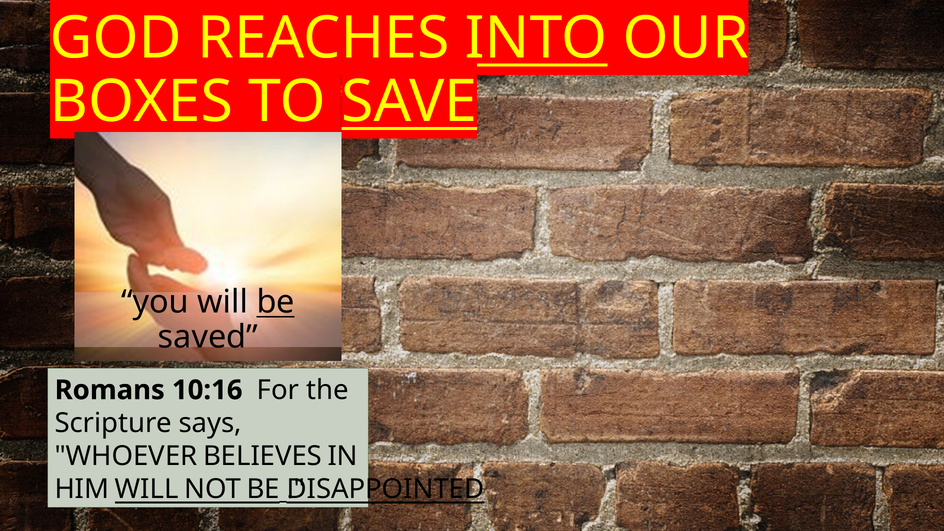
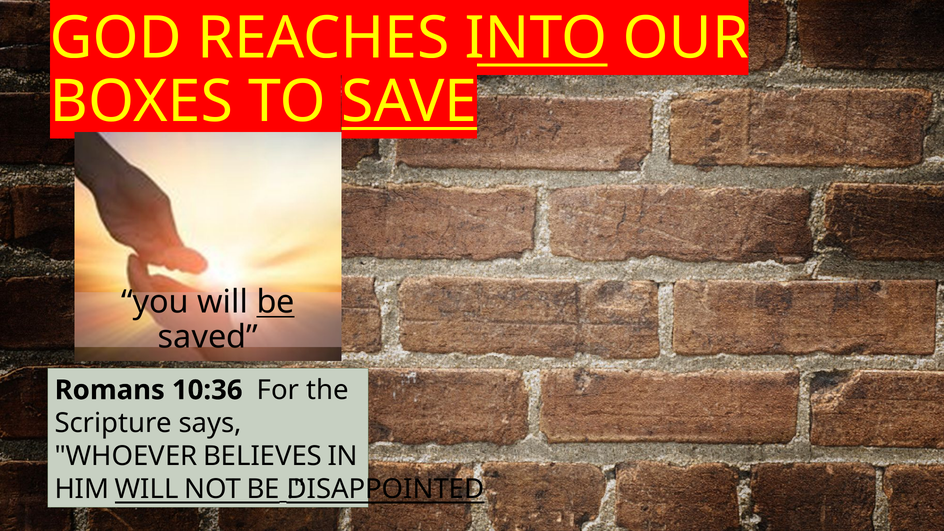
10:16: 10:16 -> 10:36
